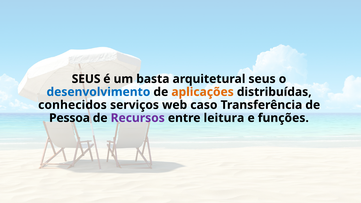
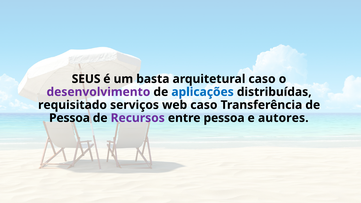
arquitetural seus: seus -> caso
desenvolvimento colour: blue -> purple
aplicações colour: orange -> blue
conhecidos: conhecidos -> requisitado
entre leitura: leitura -> pessoa
funções: funções -> autores
